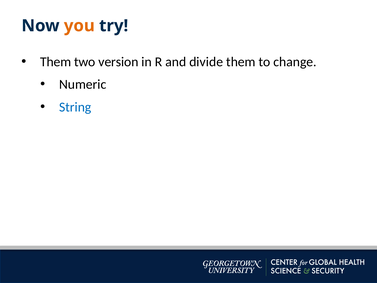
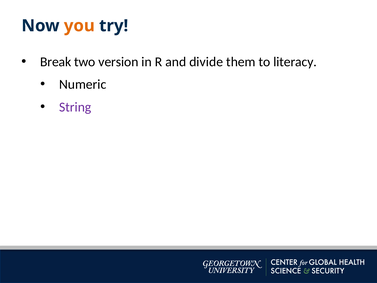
Them at (56, 62): Them -> Break
change: change -> literacy
String colour: blue -> purple
